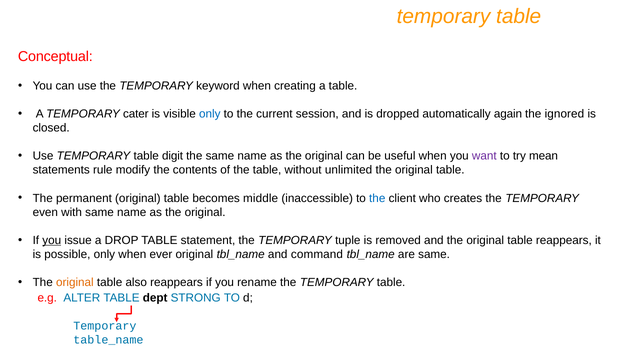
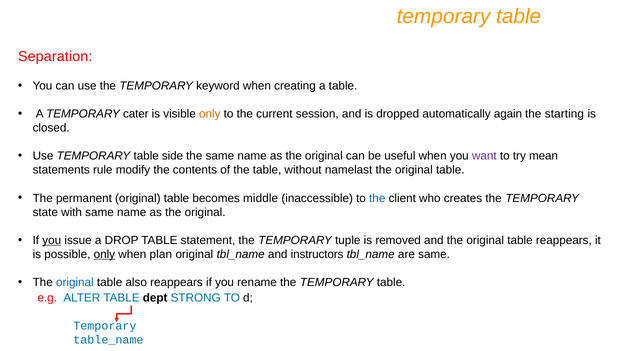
Conceptual: Conceptual -> Separation
only at (210, 114) colour: blue -> orange
ignored: ignored -> starting
digit: digit -> side
unlimited: unlimited -> namelast
even: even -> state
only at (104, 254) underline: none -> present
ever: ever -> plan
command: command -> instructors
original at (75, 282) colour: orange -> blue
